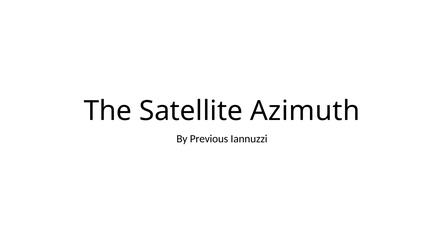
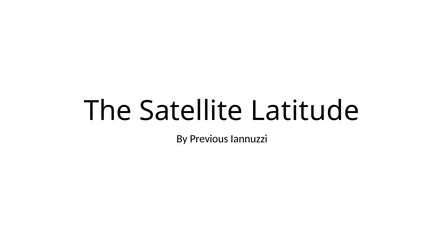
Azimuth: Azimuth -> Latitude
